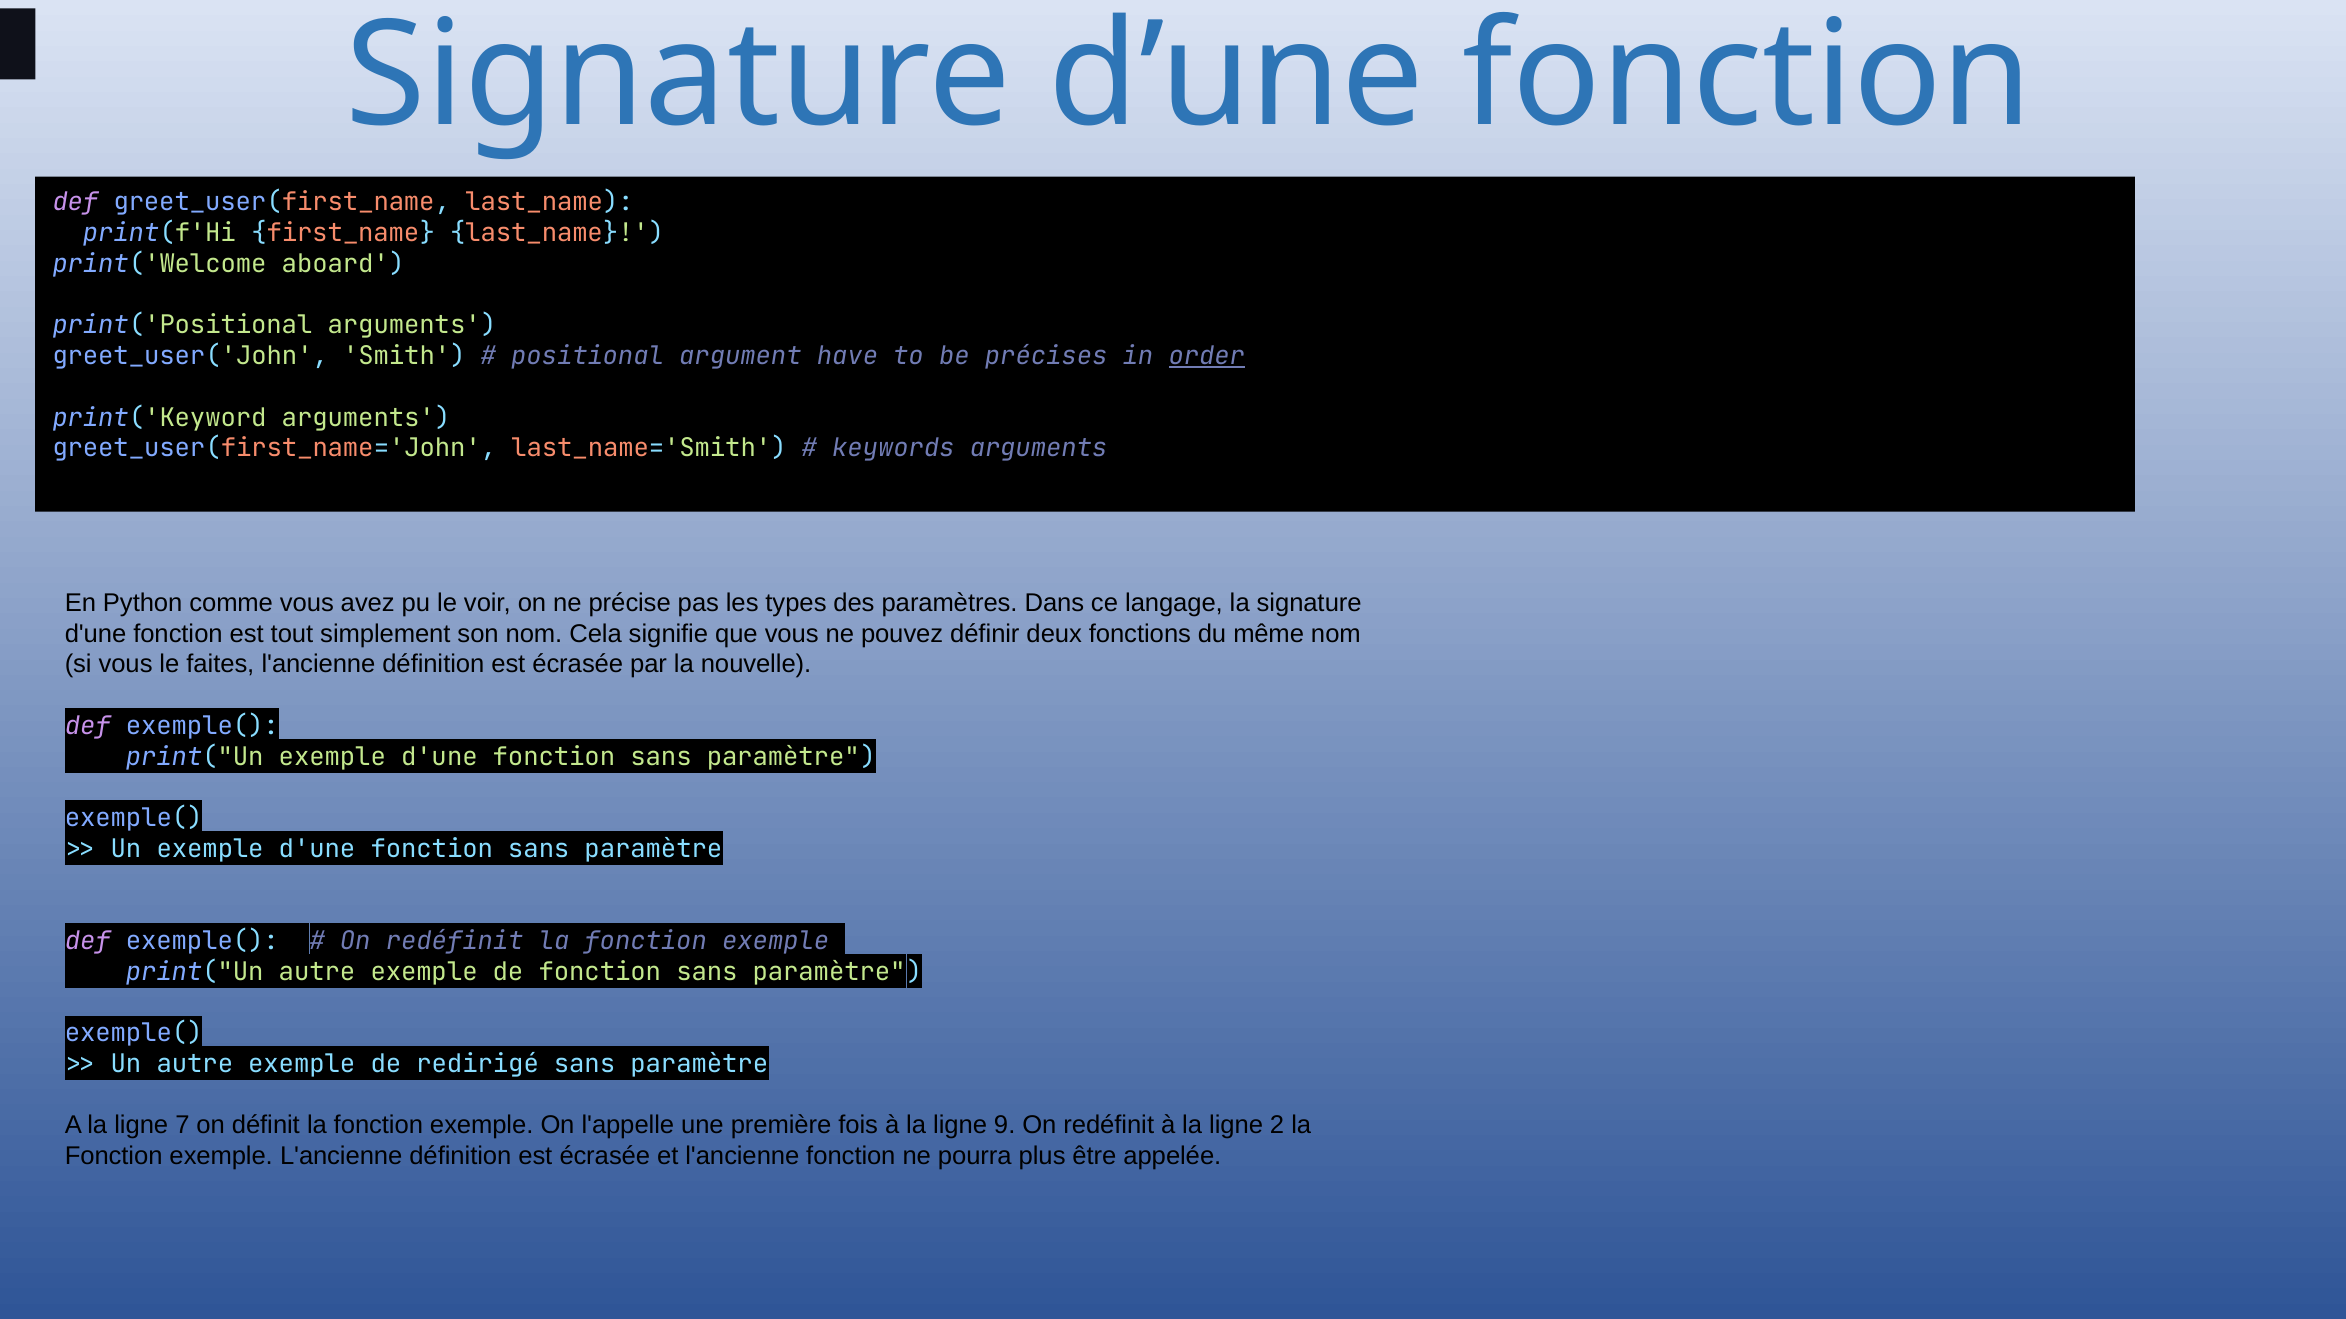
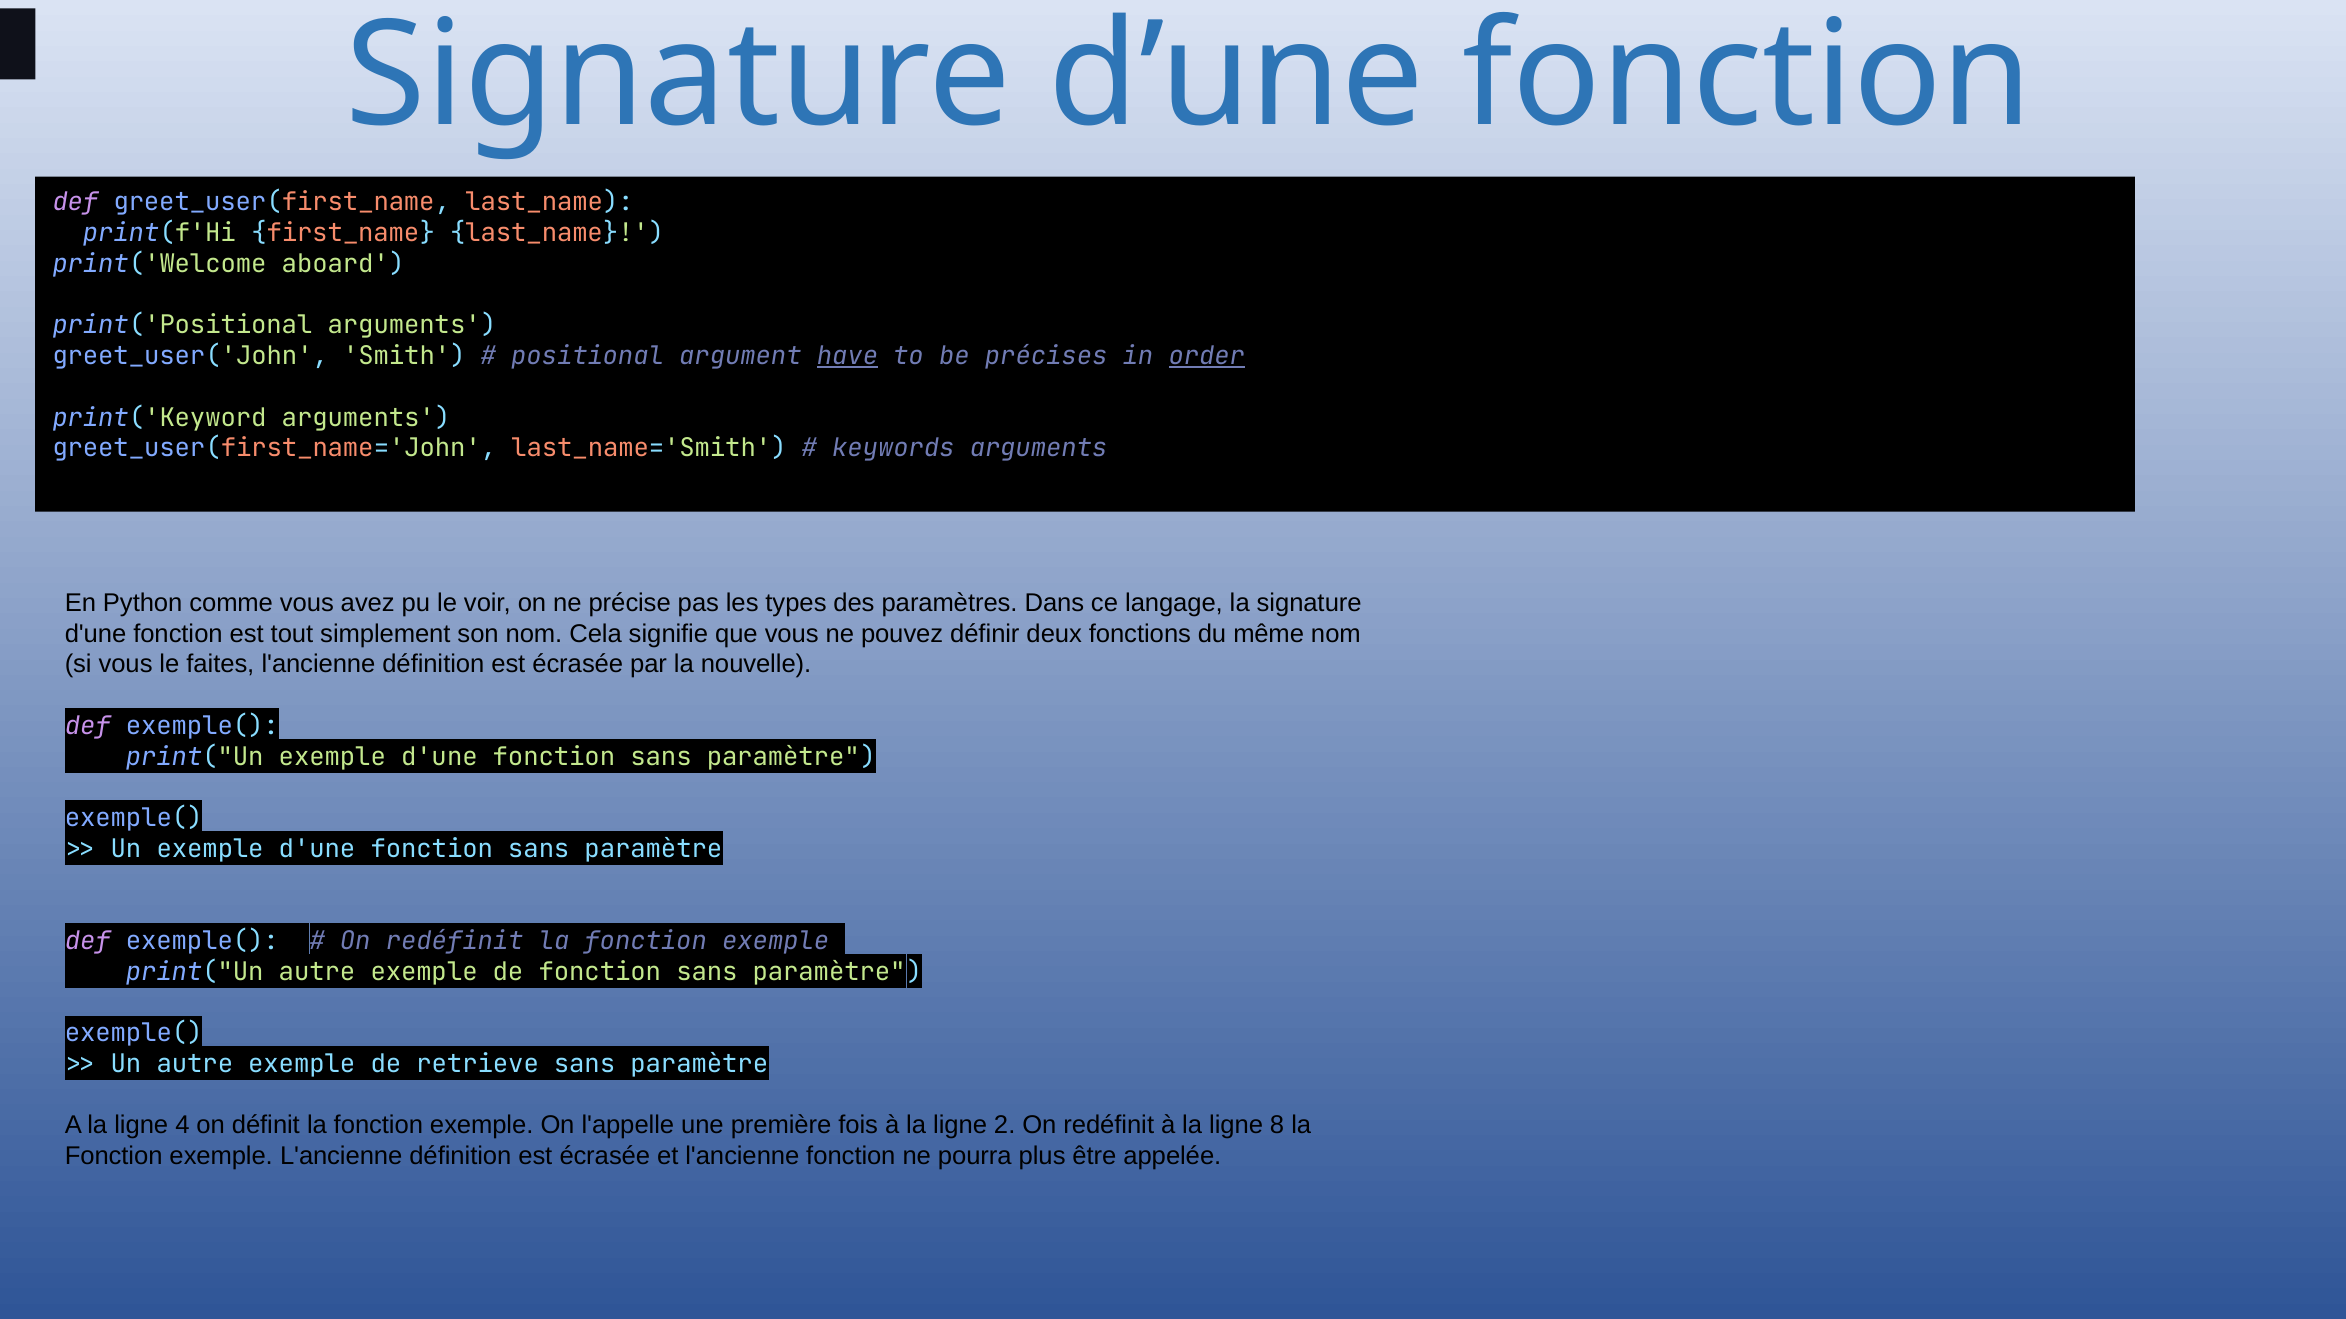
have underline: none -> present
redirigé: redirigé -> retrieve
7: 7 -> 4
9: 9 -> 2
2: 2 -> 8
